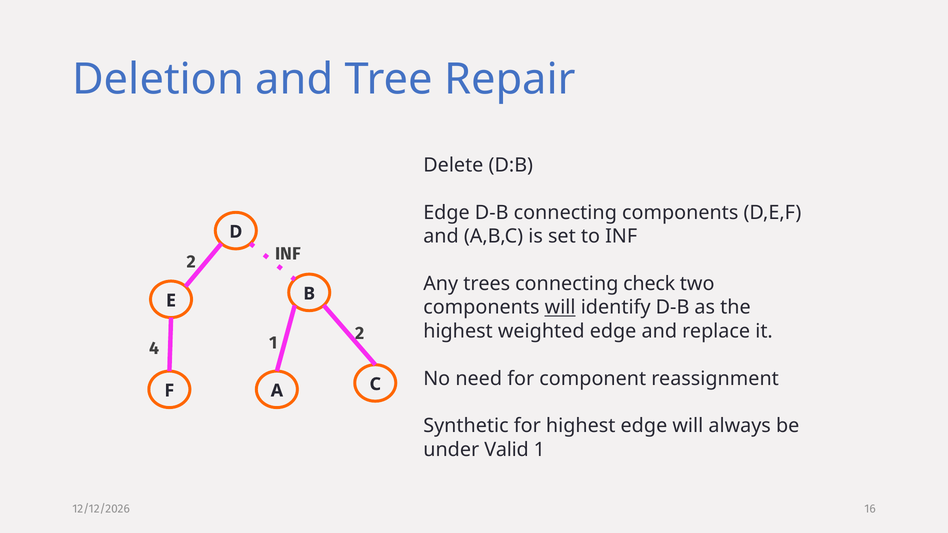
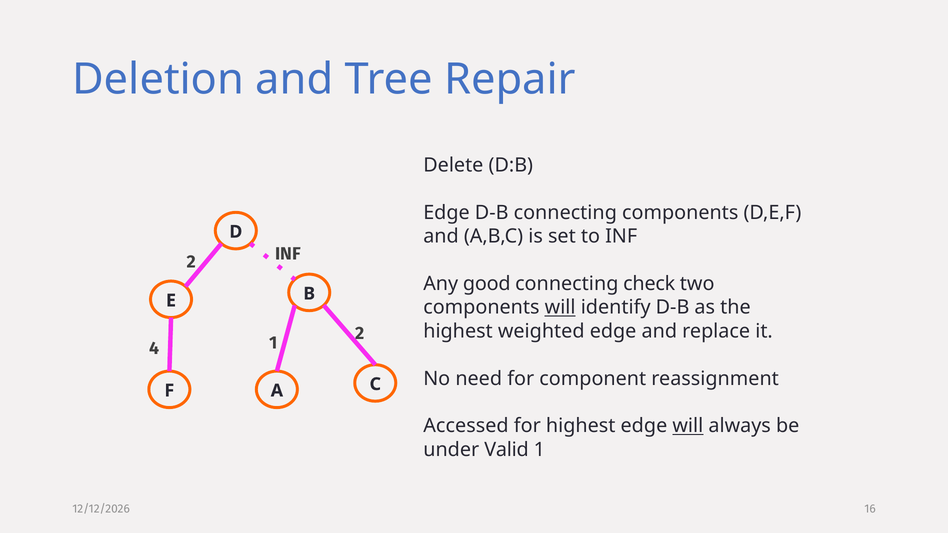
trees: trees -> good
Synthetic: Synthetic -> Accessed
will at (688, 426) underline: none -> present
